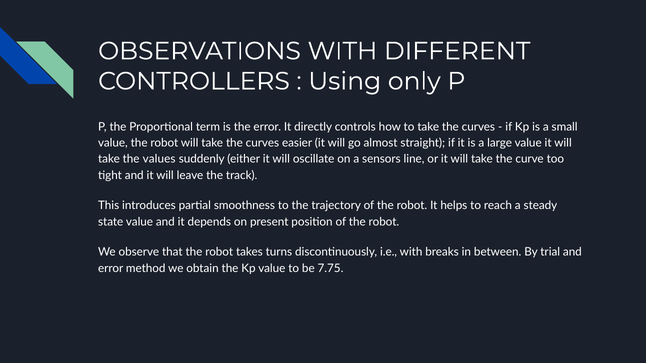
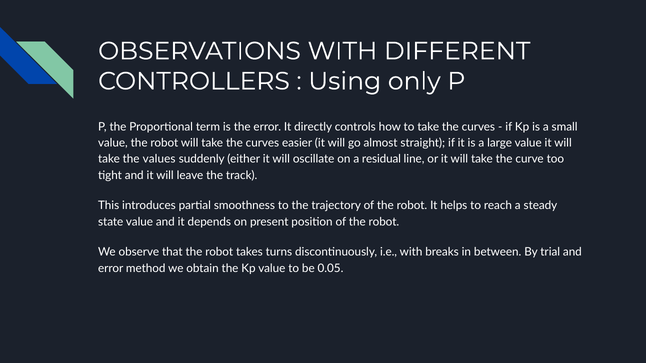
sensors: sensors -> residual
7.75: 7.75 -> 0.05
